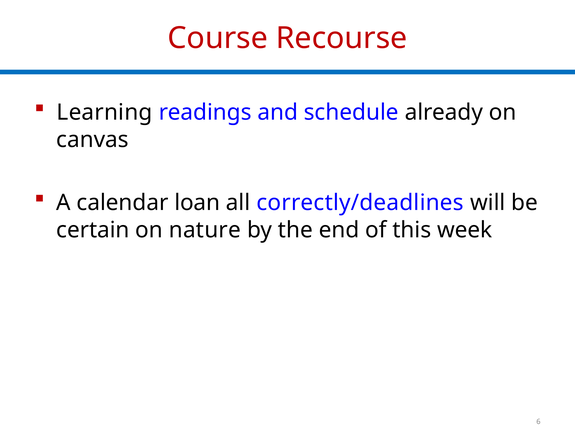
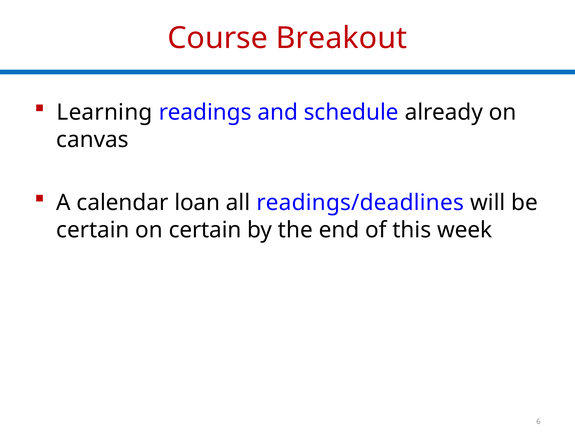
Recourse: Recourse -> Breakout
correctly/deadlines: correctly/deadlines -> readings/deadlines
on nature: nature -> certain
